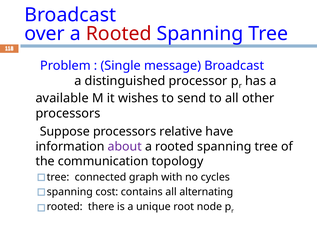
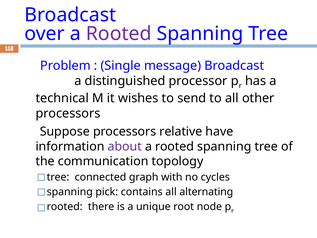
Rooted at (119, 34) colour: red -> purple
available: available -> technical
cost: cost -> pick
